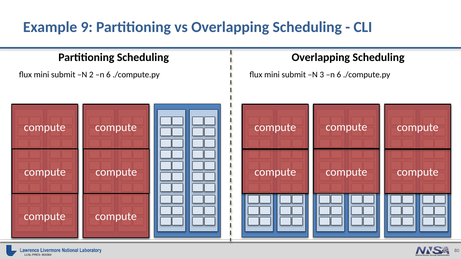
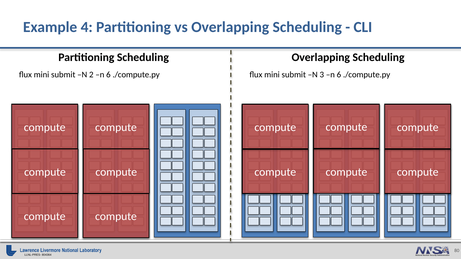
9: 9 -> 4
